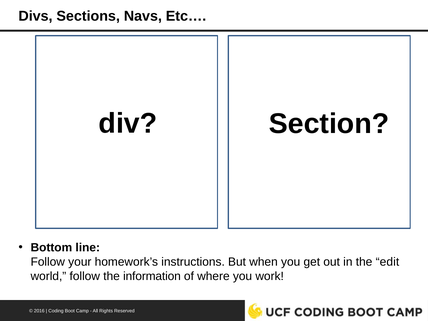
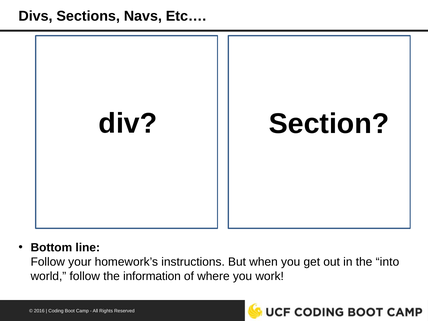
edit: edit -> into
